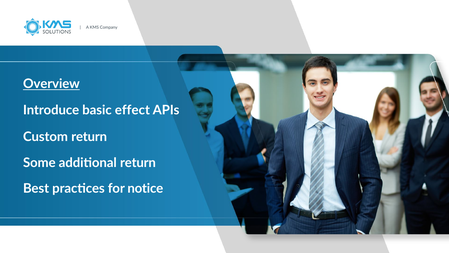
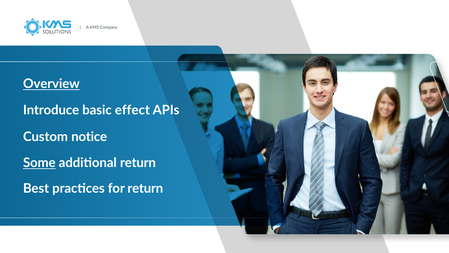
Custom return: return -> notice
Some underline: none -> present
for notice: notice -> return
